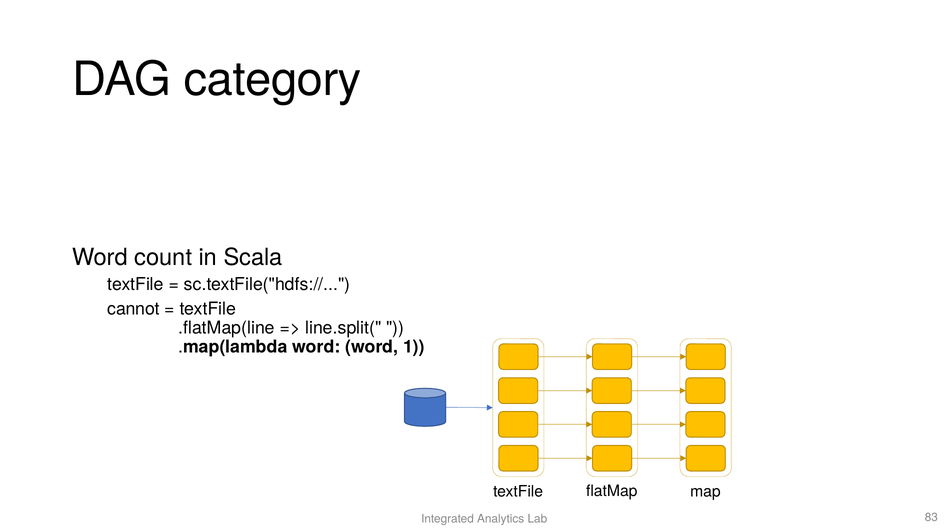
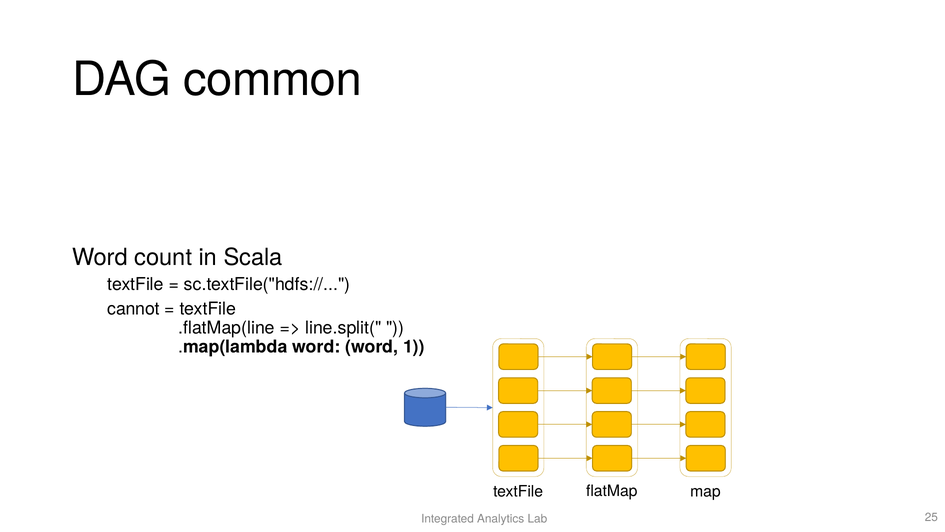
category: category -> common
83: 83 -> 25
